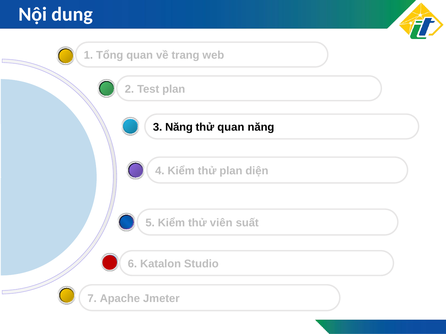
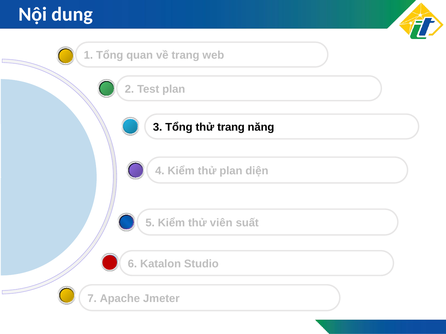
3 Năng: Năng -> Tổng
thử quan: quan -> trang
